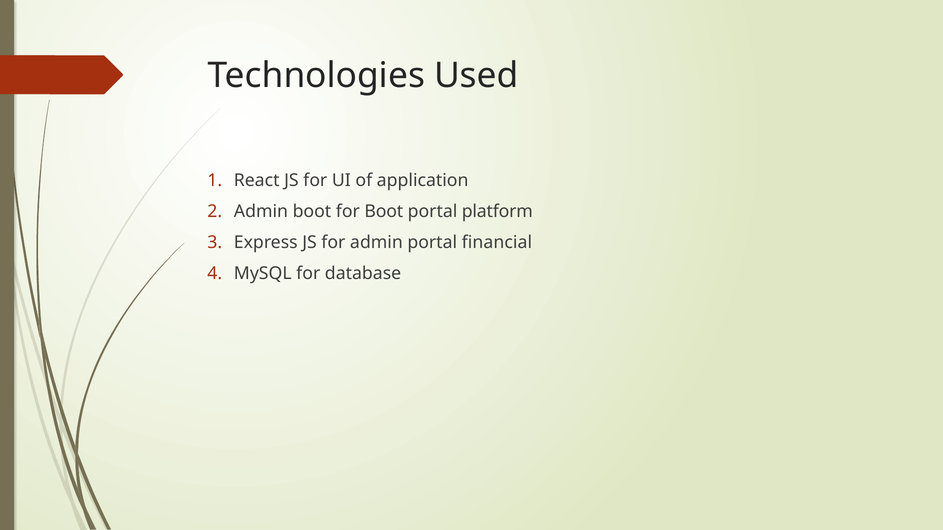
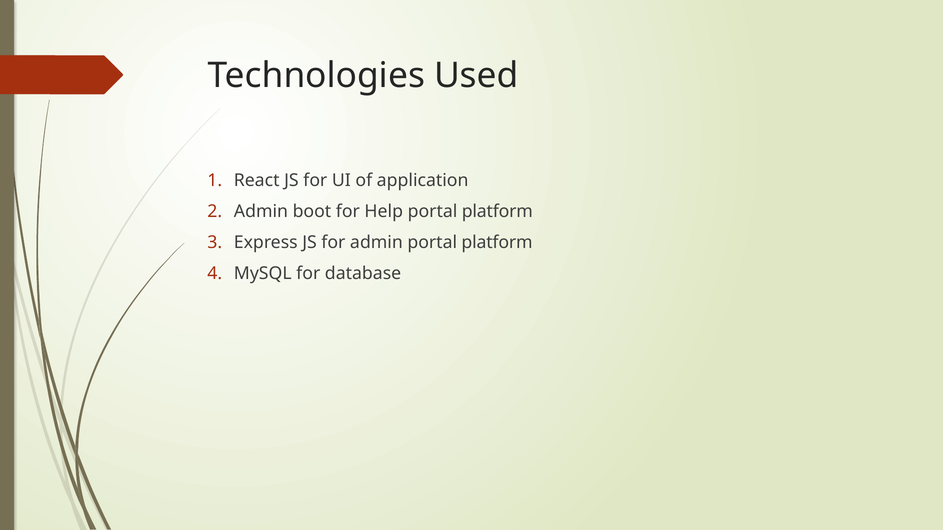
for Boot: Boot -> Help
admin portal financial: financial -> platform
